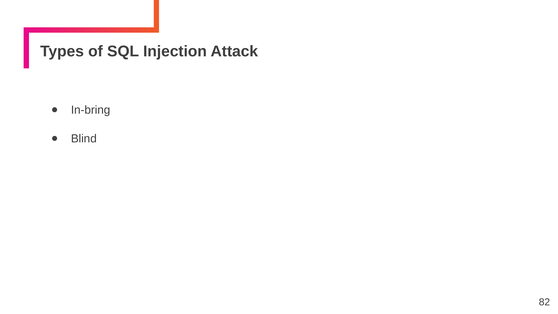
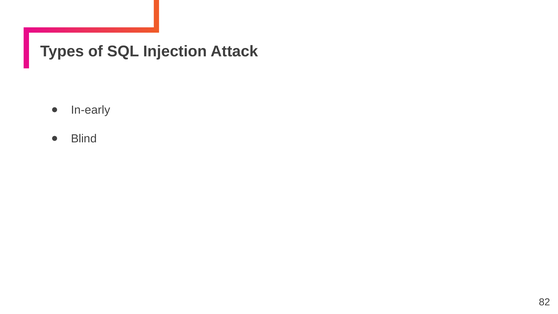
In-bring: In-bring -> In-early
